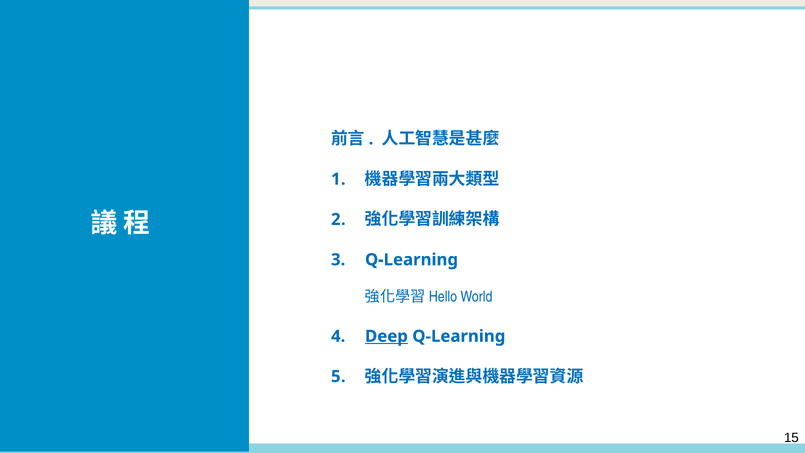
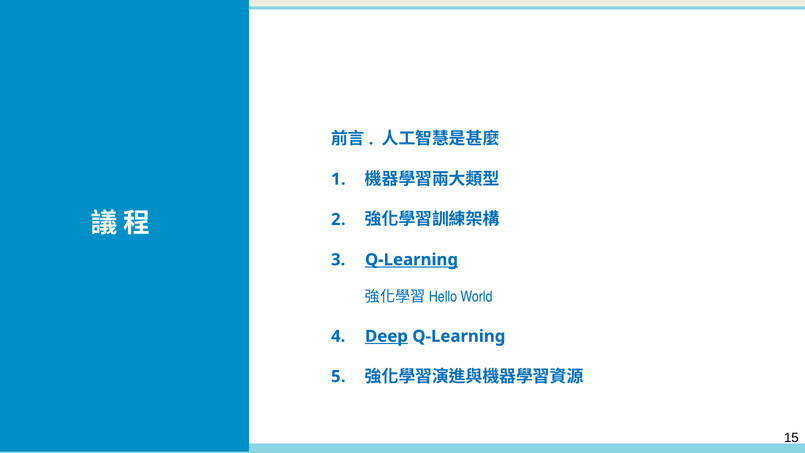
Q-Learning at (411, 260) underline: none -> present
